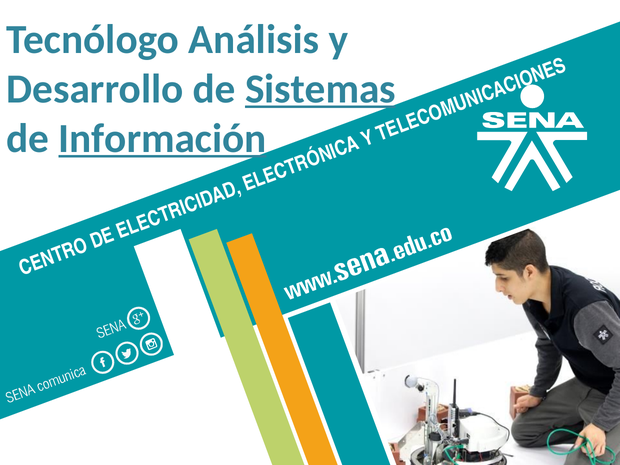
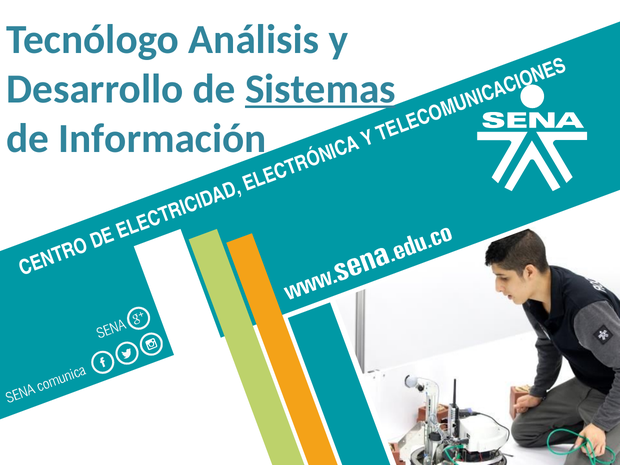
Información underline: present -> none
